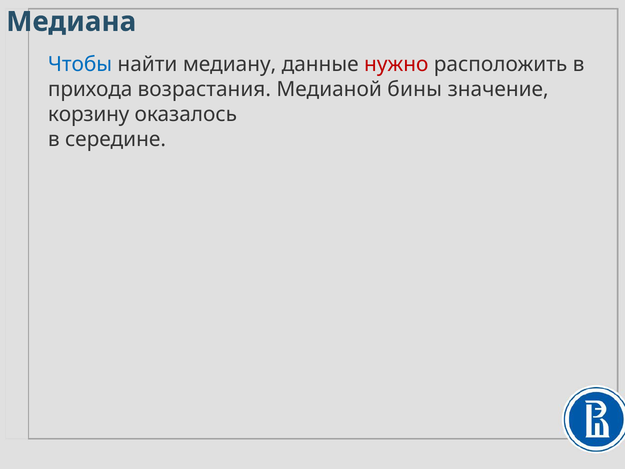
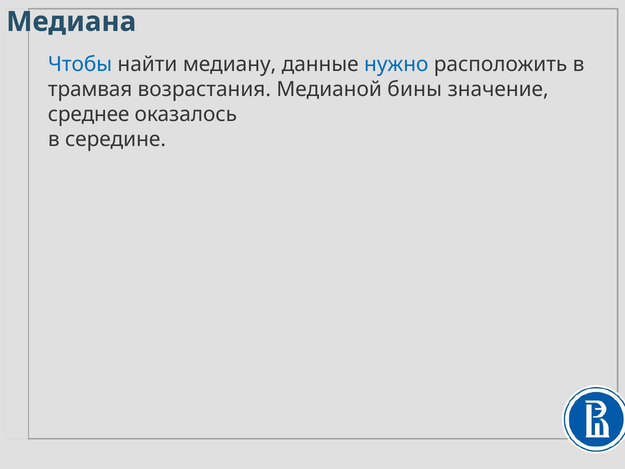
нужно colour: red -> blue
прихода: прихода -> трамвая
корзину: корзину -> среднее
